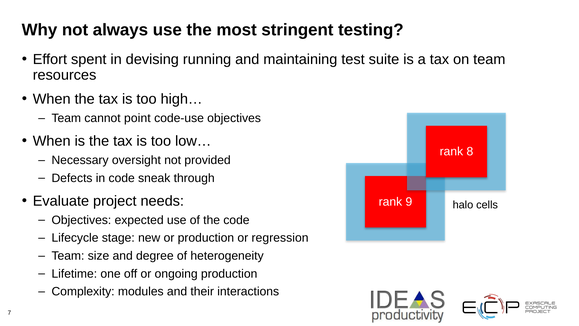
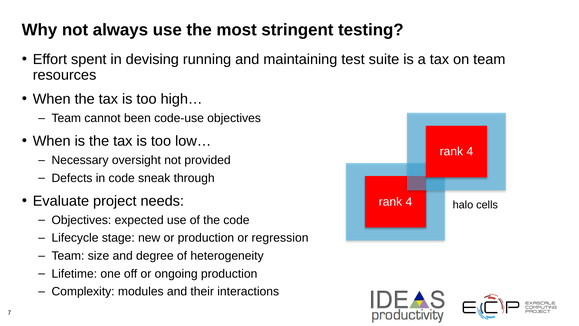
point: point -> been
8 at (470, 151): 8 -> 4
9 at (409, 202): 9 -> 4
